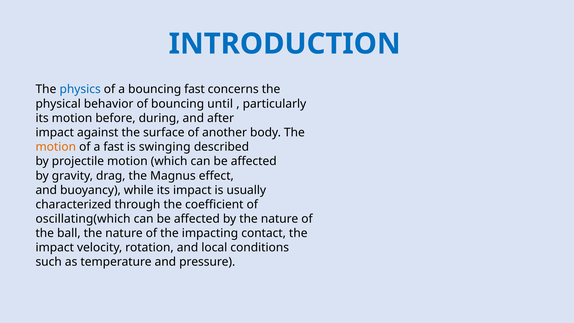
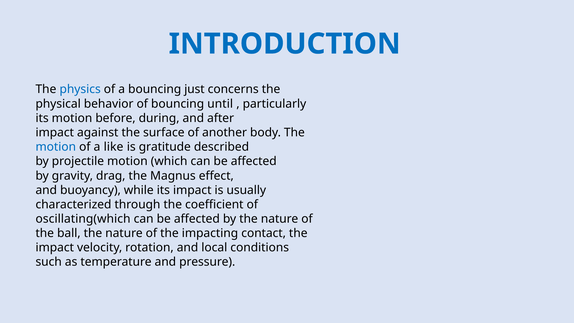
bouncing fast: fast -> just
motion at (56, 147) colour: orange -> blue
a fast: fast -> like
swinging: swinging -> gratitude
